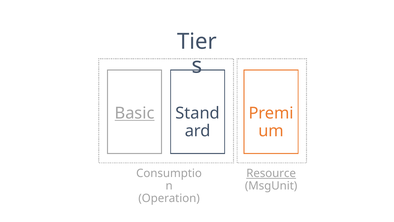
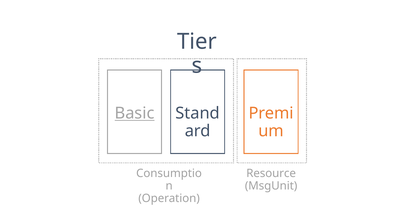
Resource underline: present -> none
